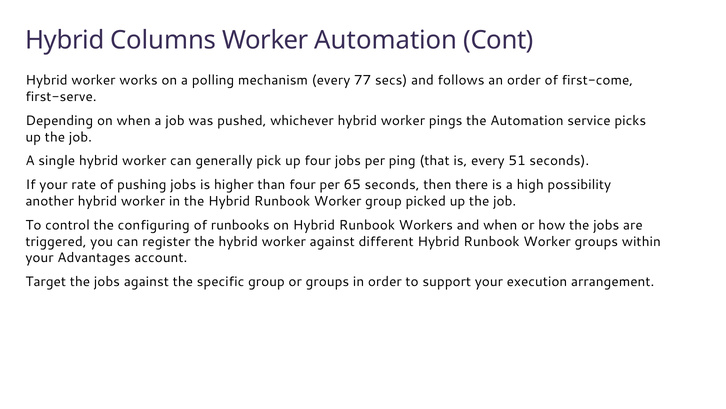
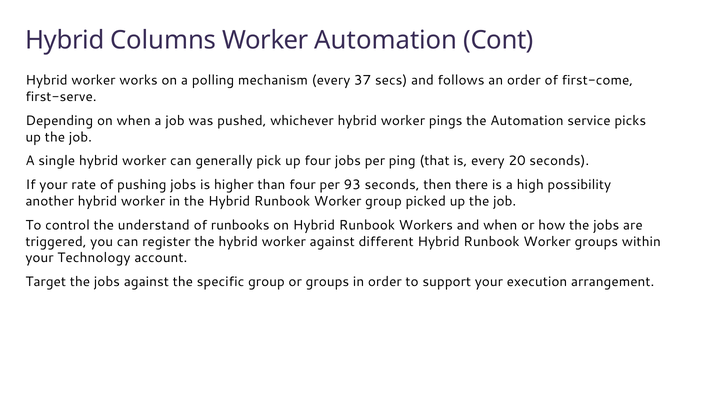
77: 77 -> 37
51: 51 -> 20
65: 65 -> 93
configuring: configuring -> understand
Advantages: Advantages -> Technology
